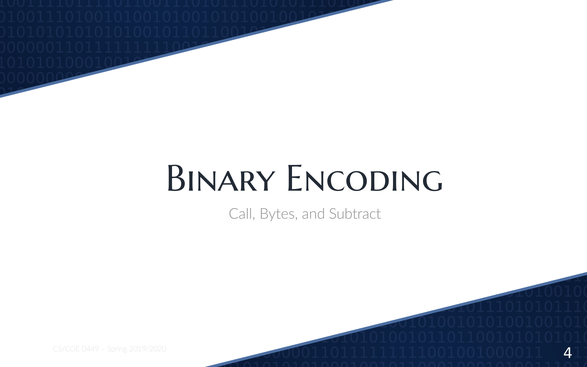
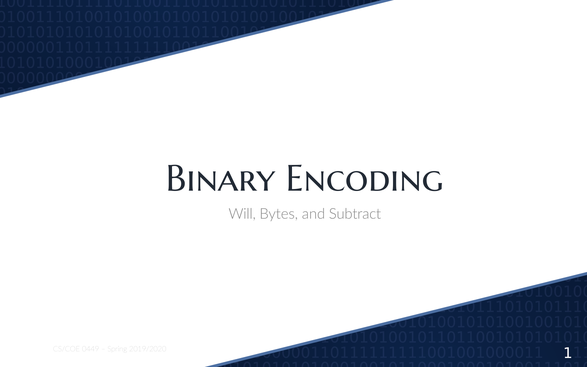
Call: Call -> Will
4: 4 -> 1
